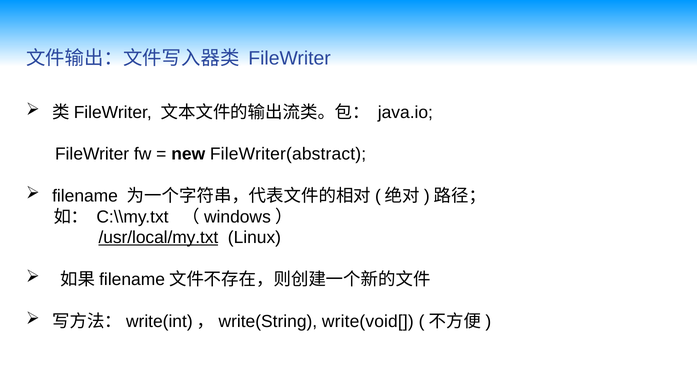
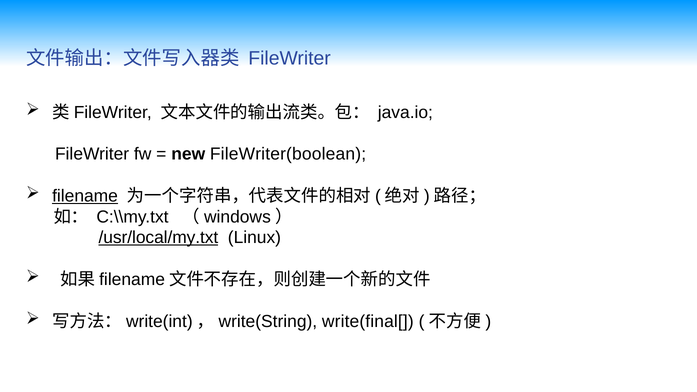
FileWriter(abstract: FileWriter(abstract -> FileWriter(boolean
filename underline: none -> present
write(void[: write(void[ -> write(final[
